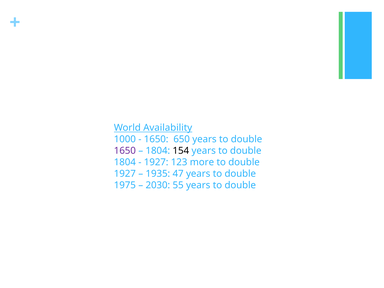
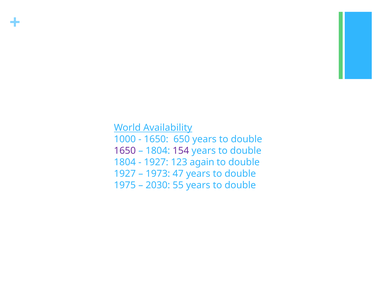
154 colour: black -> purple
more: more -> again
1935: 1935 -> 1973
